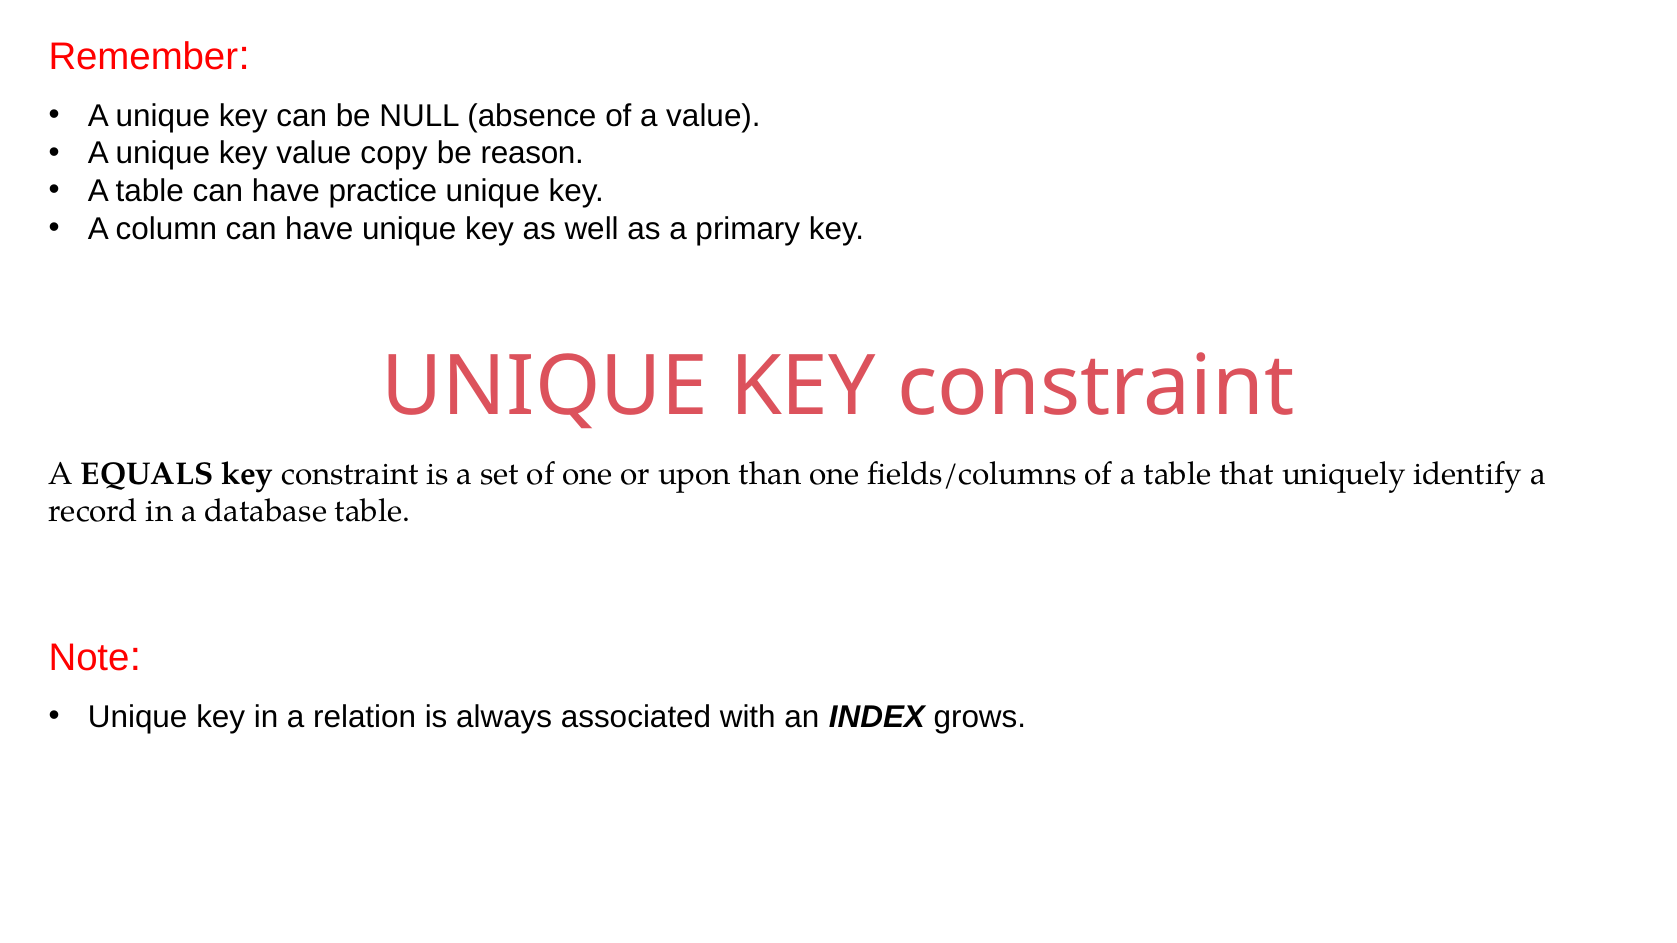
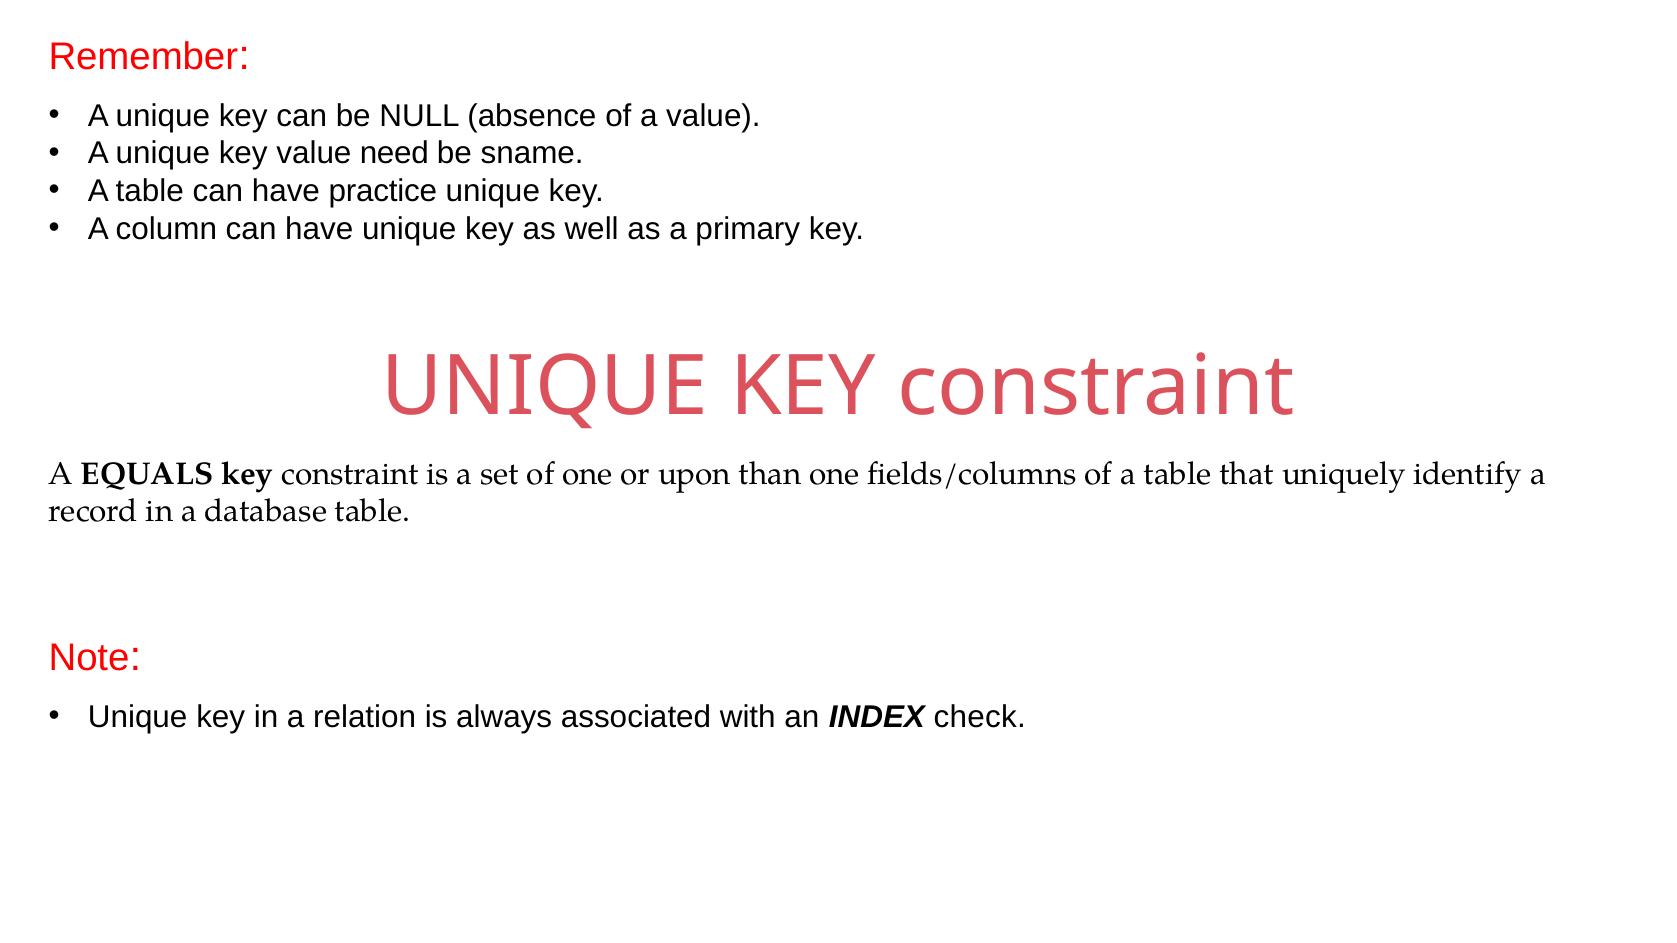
copy: copy -> need
reason: reason -> sname
grows: grows -> check
